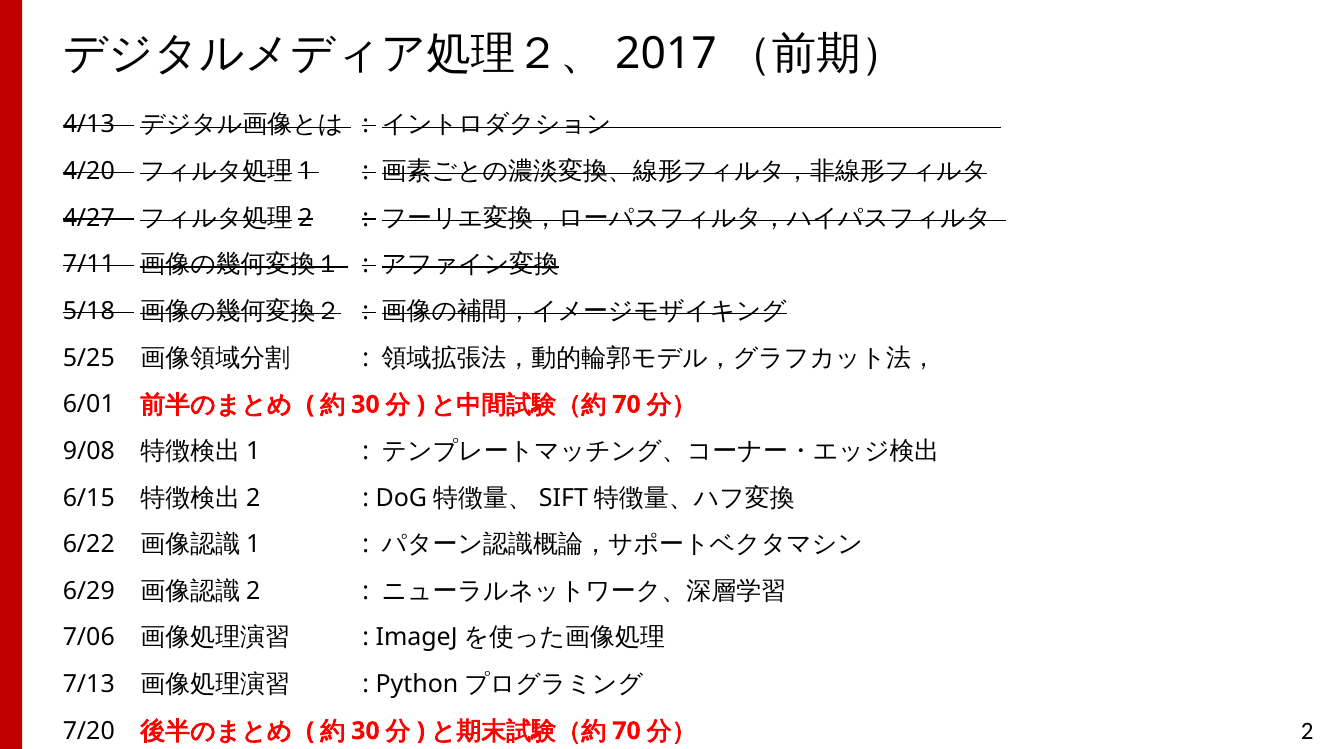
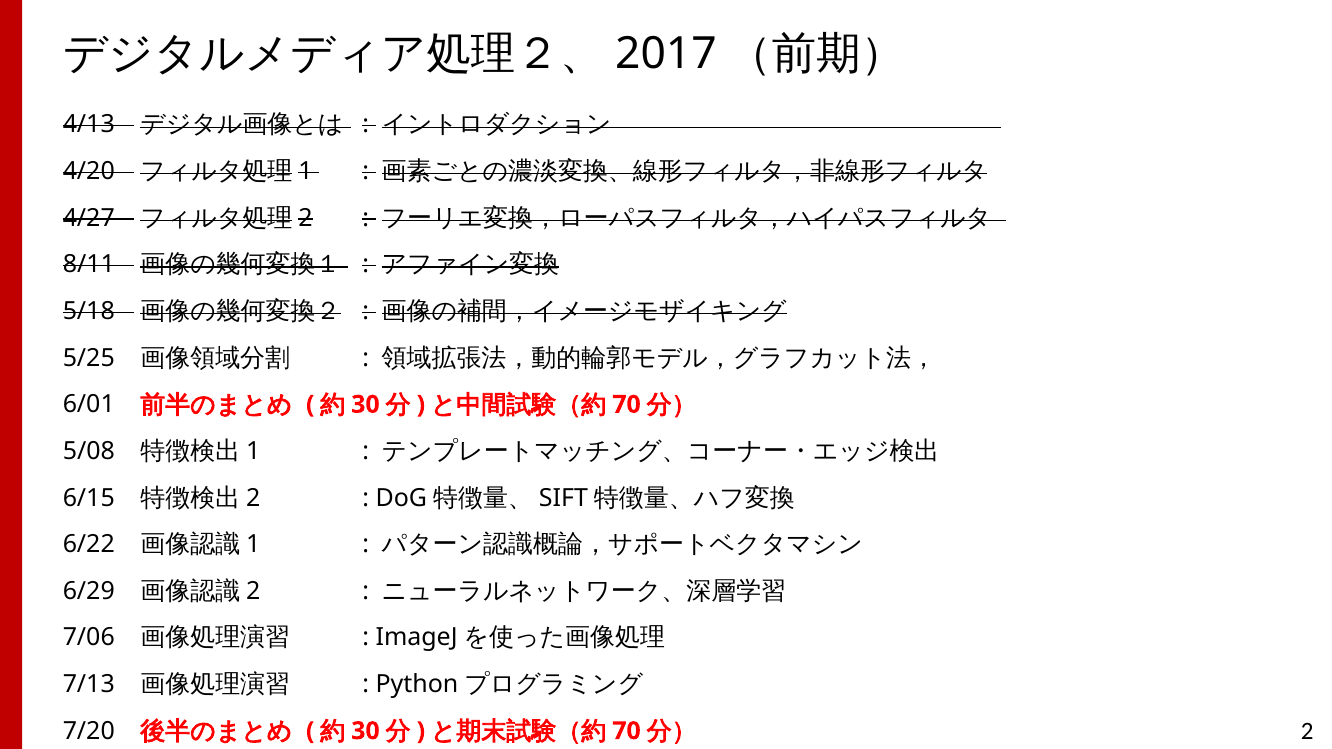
7/11: 7/11 -> 8/11
9/08: 9/08 -> 5/08
